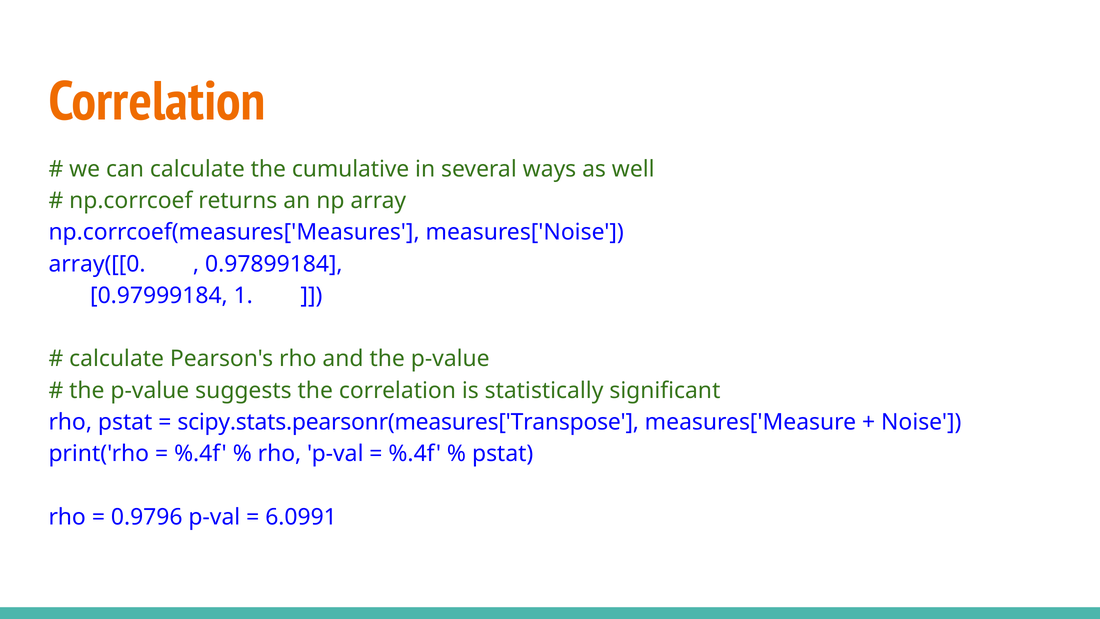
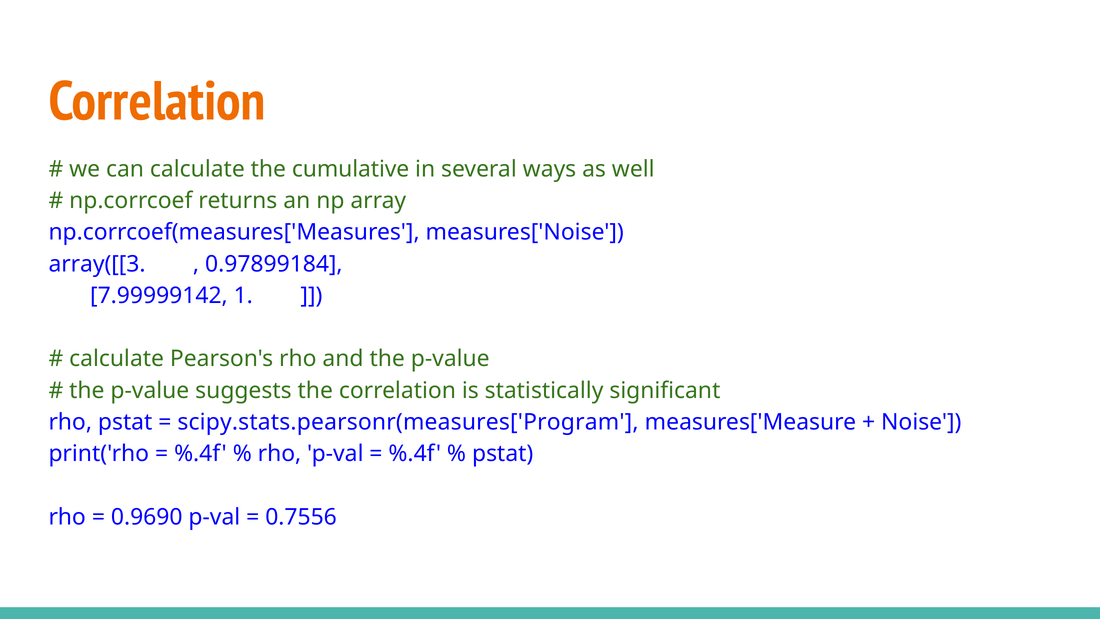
array([[0: array([[0 -> array([[3
0.97999184: 0.97999184 -> 7.99999142
scipy.stats.pearsonr(measures['Transpose: scipy.stats.pearsonr(measures['Transpose -> scipy.stats.pearsonr(measures['Program
0.9796: 0.9796 -> 0.9690
6.0991: 6.0991 -> 0.7556
